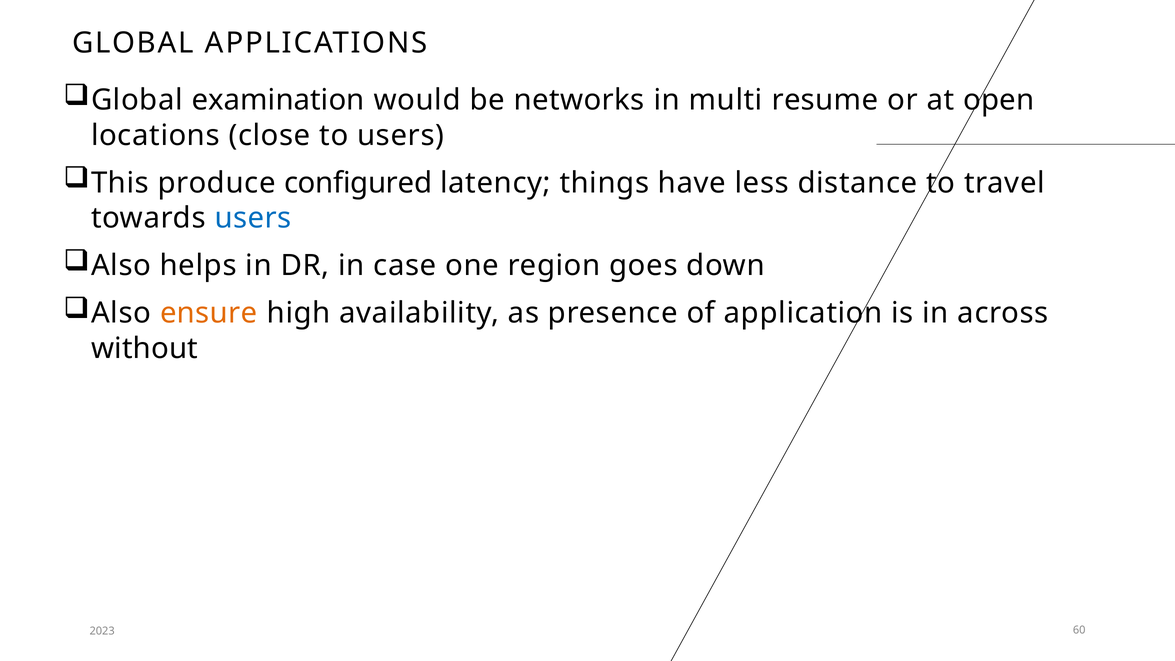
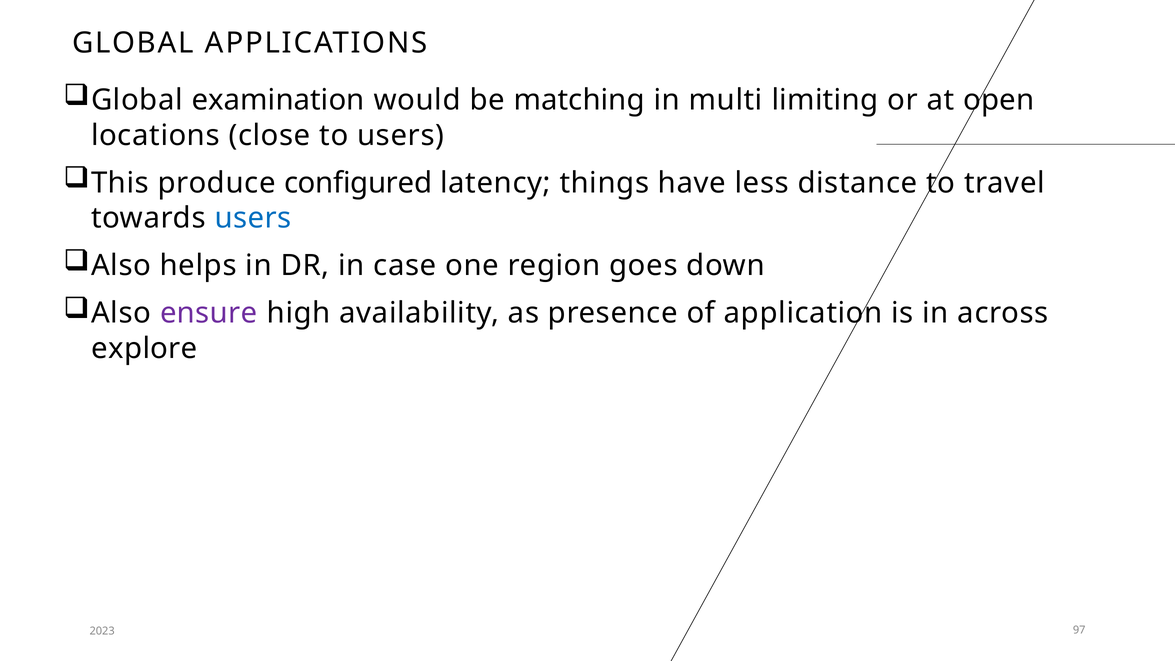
networks: networks -> matching
resume: resume -> limiting
ensure colour: orange -> purple
without: without -> explore
60: 60 -> 97
